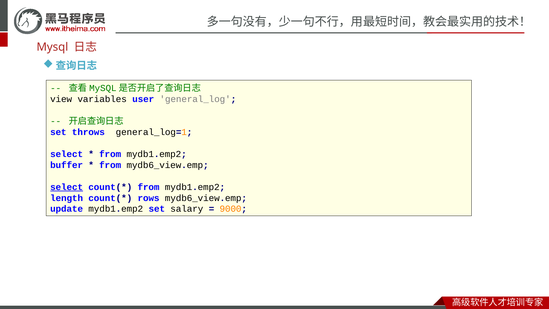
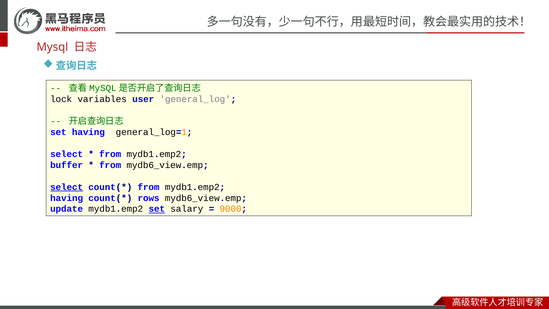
view: view -> lock
set throws: throws -> having
length at (67, 198): length -> having
set at (157, 209) underline: none -> present
